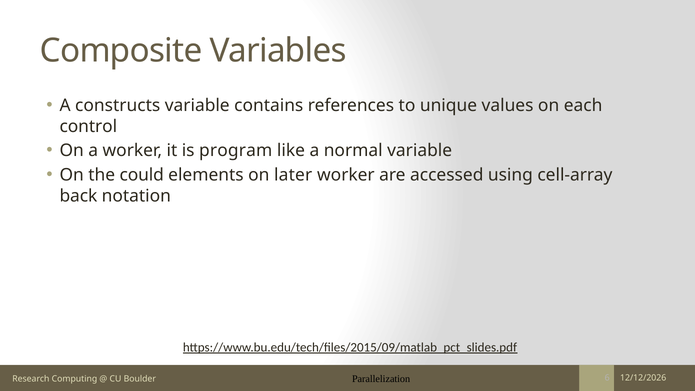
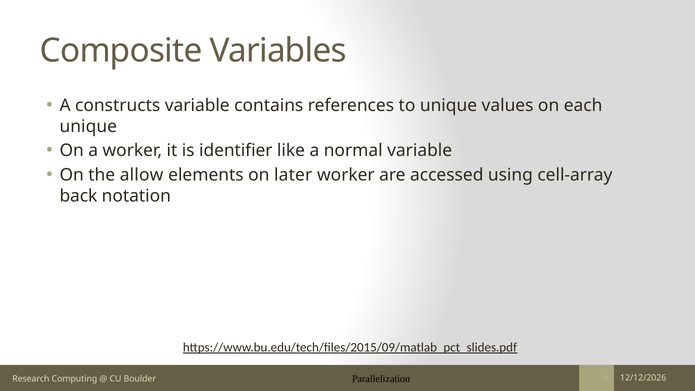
control at (88, 126): control -> unique
program: program -> identifier
could: could -> allow
